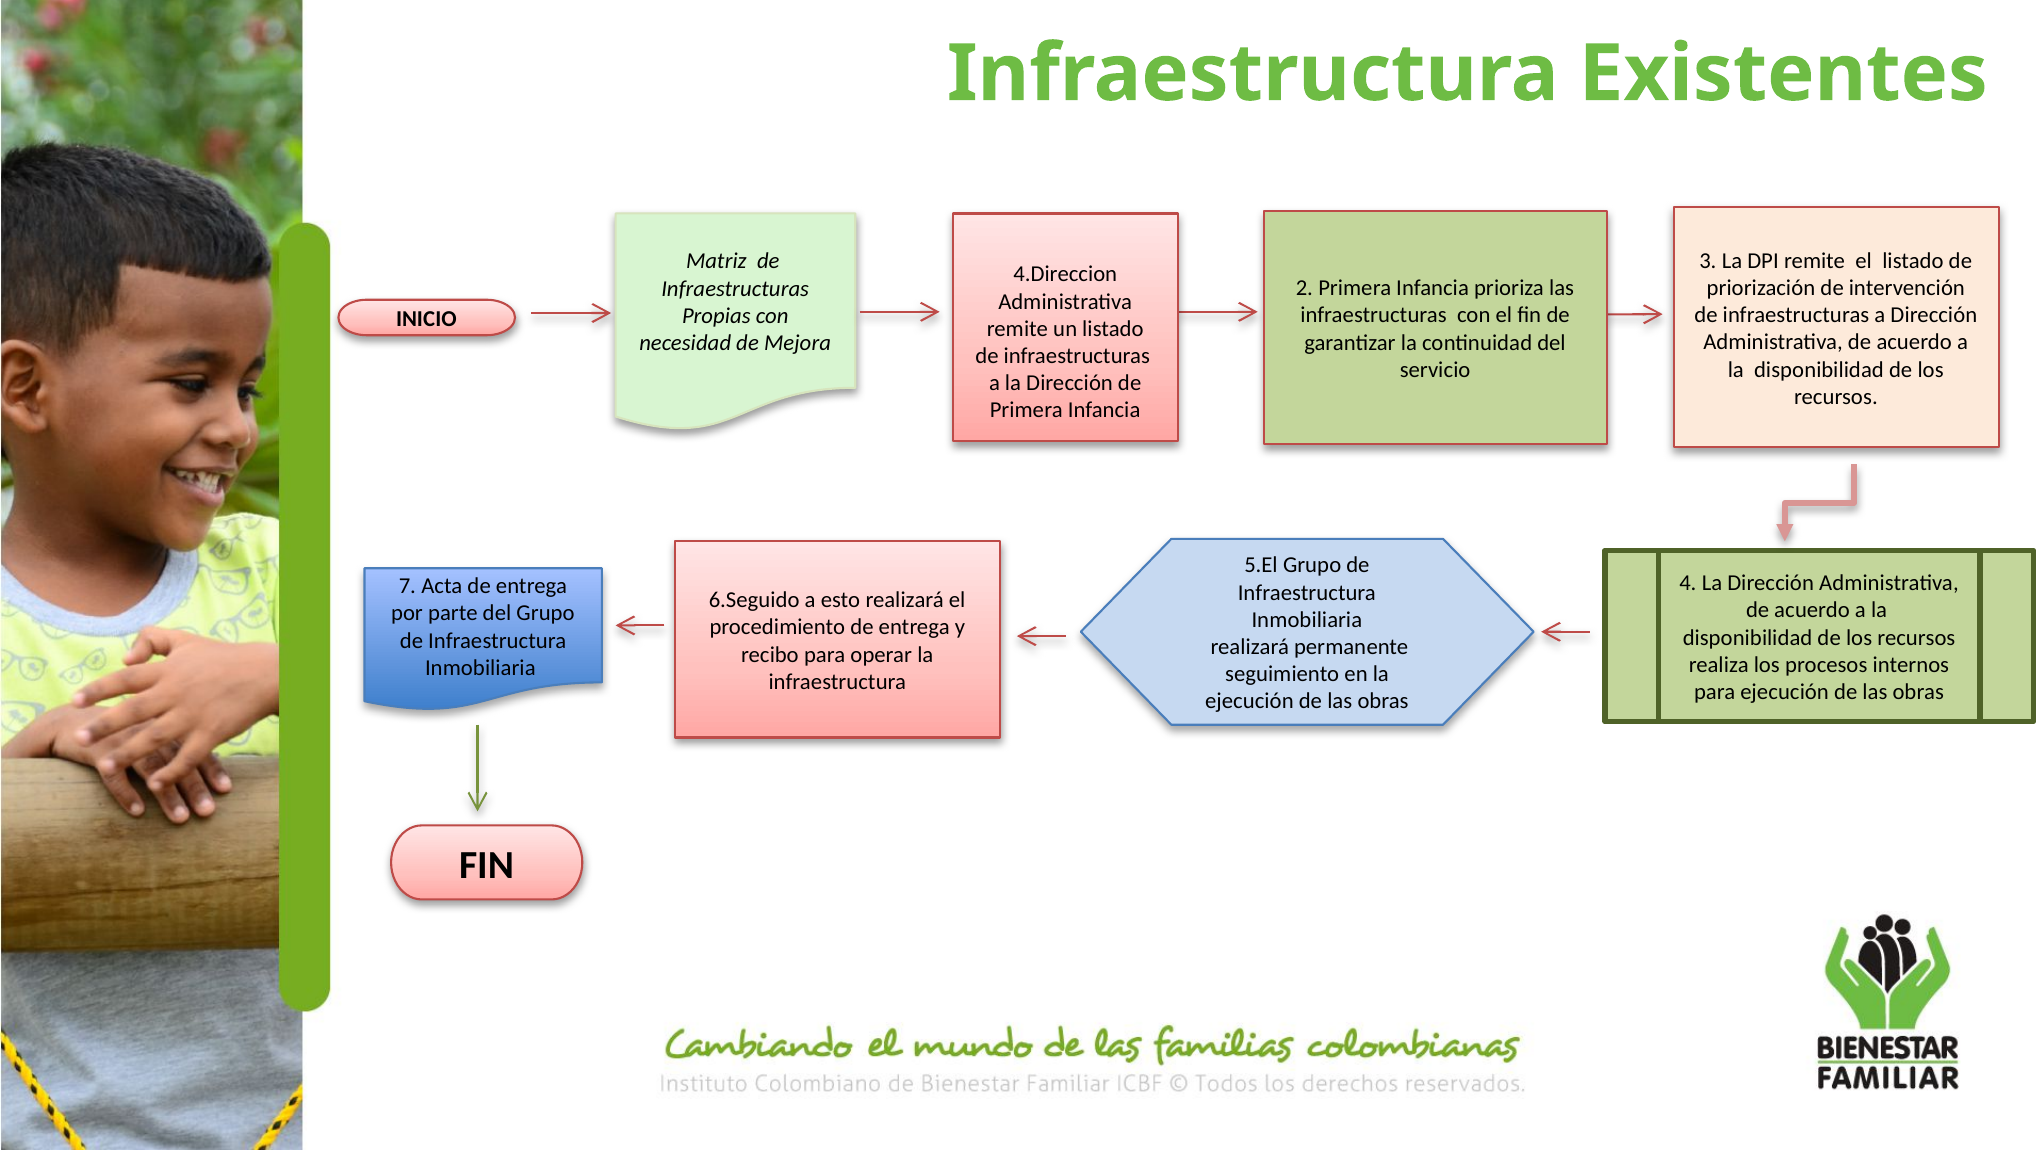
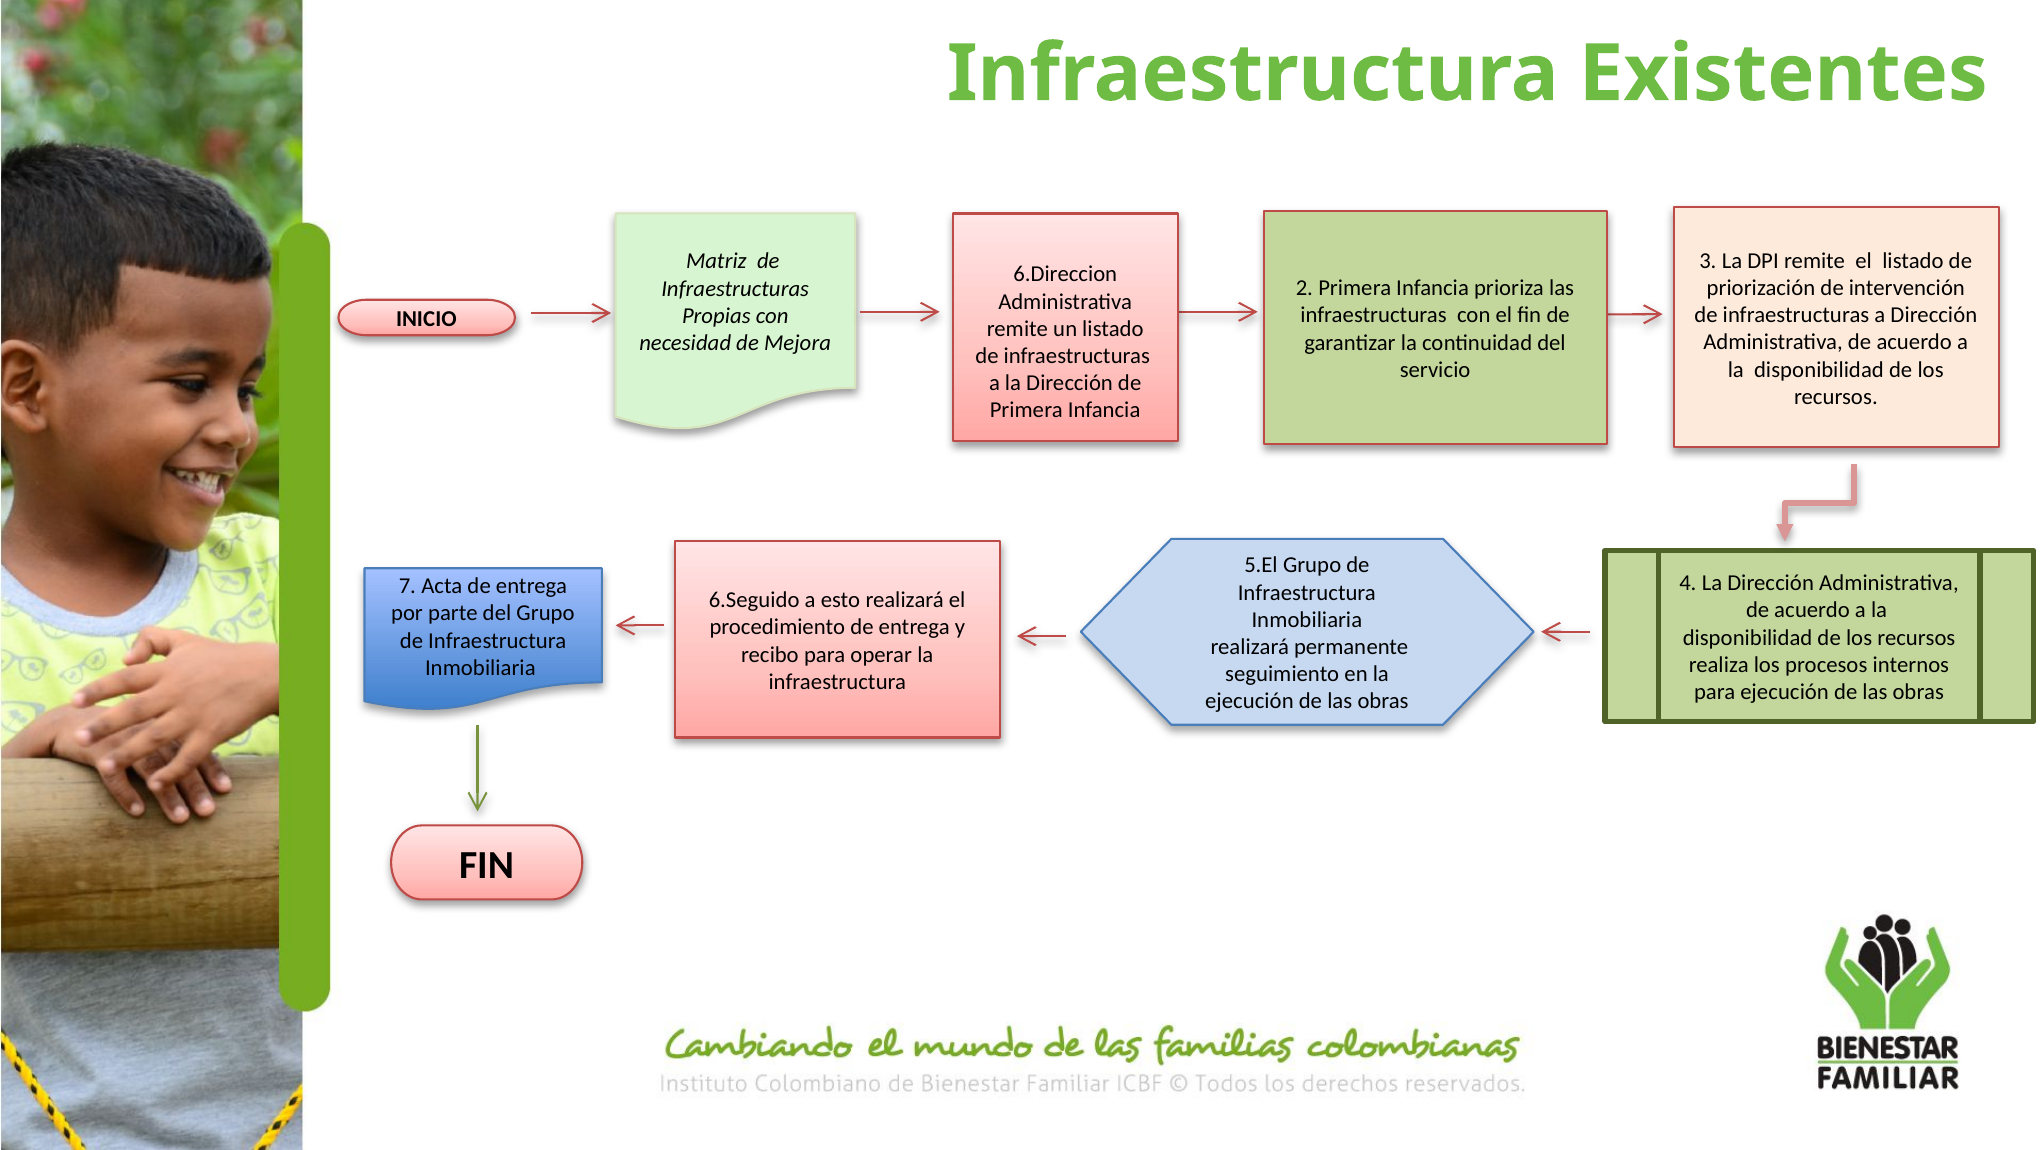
4.Direccion: 4.Direccion -> 6.Direccion
